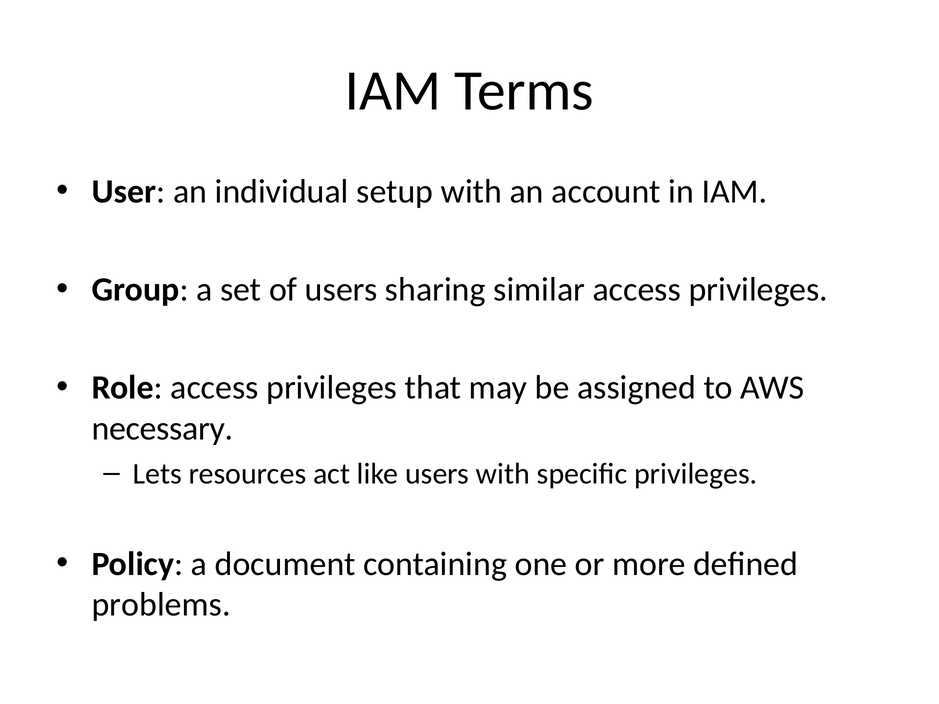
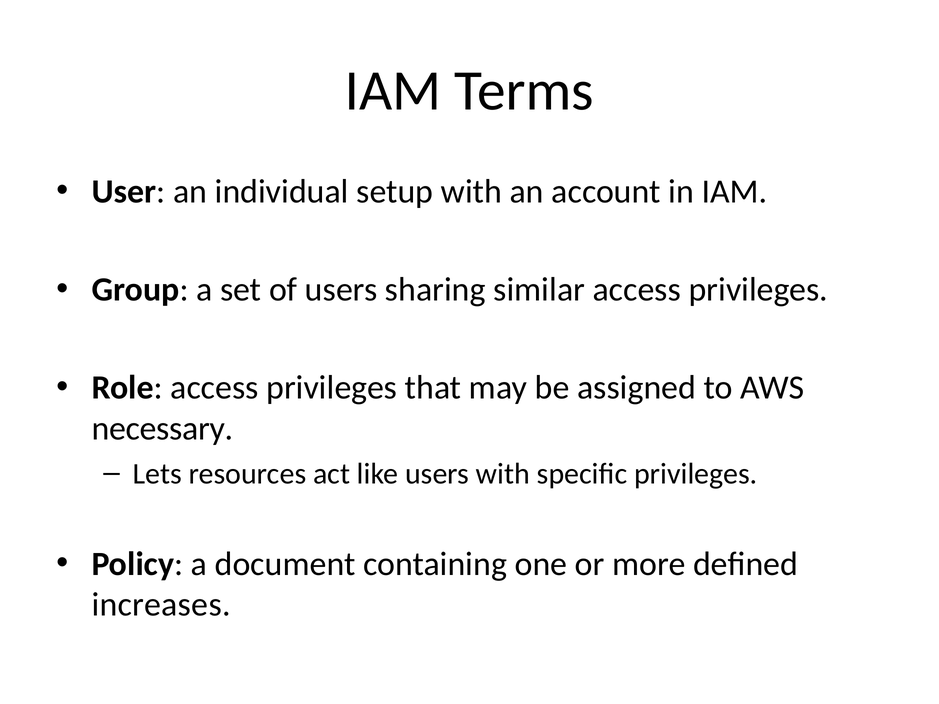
problems: problems -> increases
